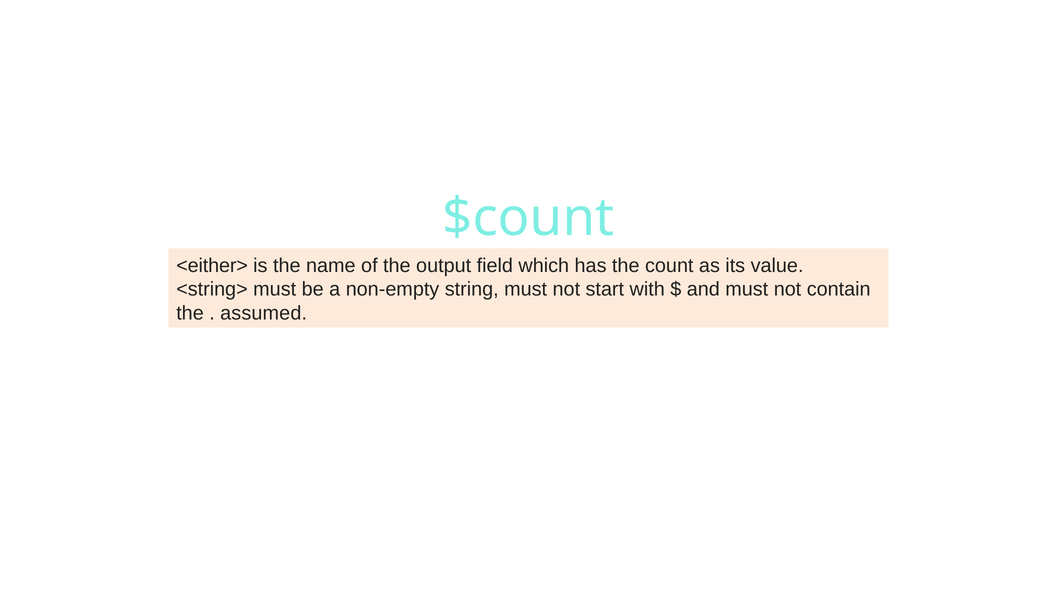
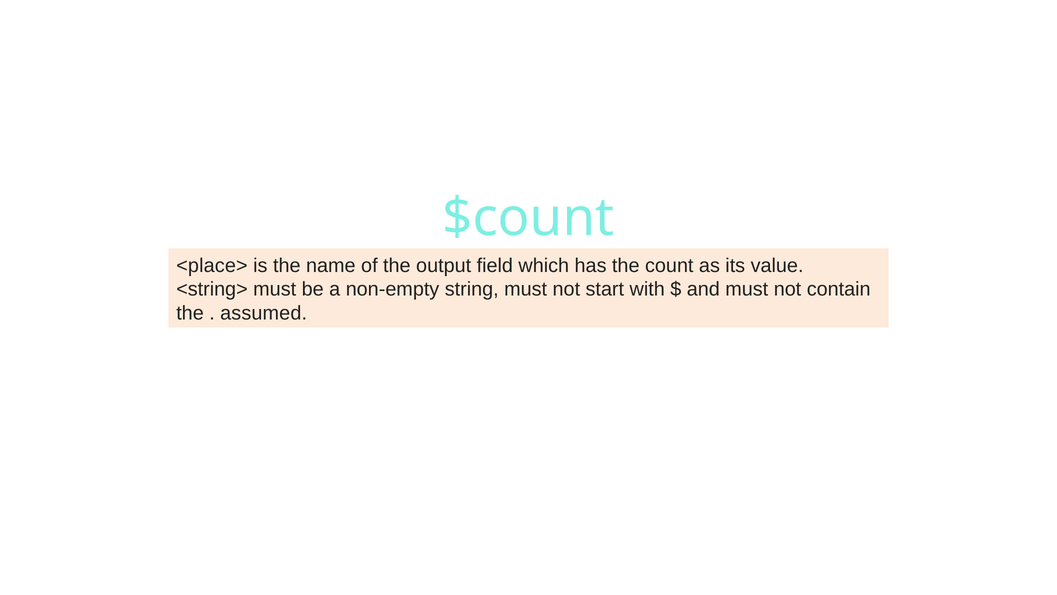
<either>: <either> -> <place>
